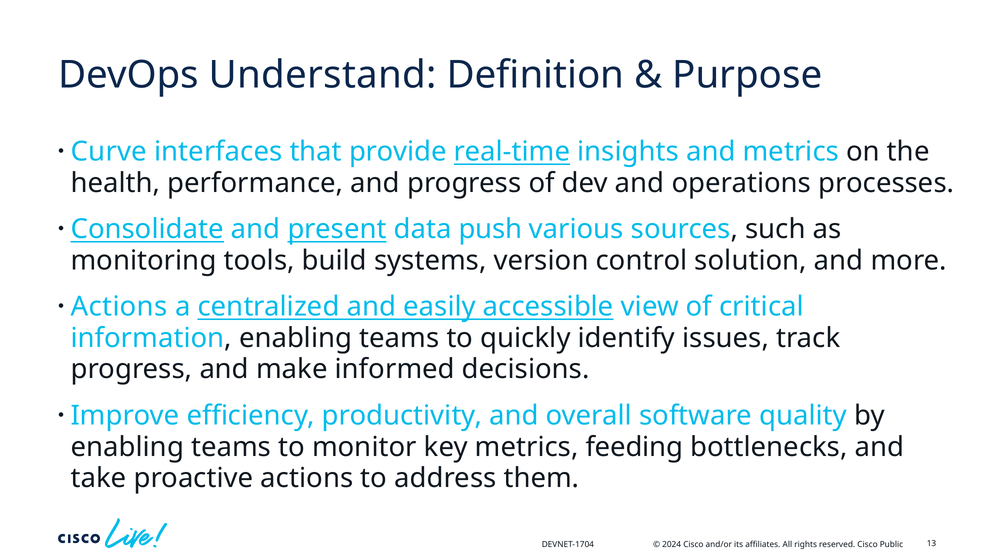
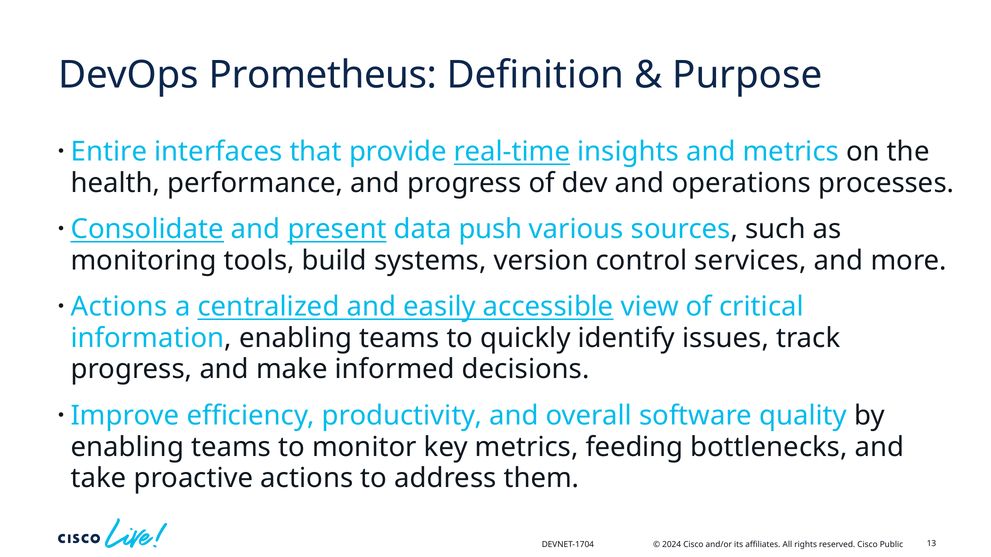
Understand: Understand -> Prometheus
Curve: Curve -> Entire
solution: solution -> services
